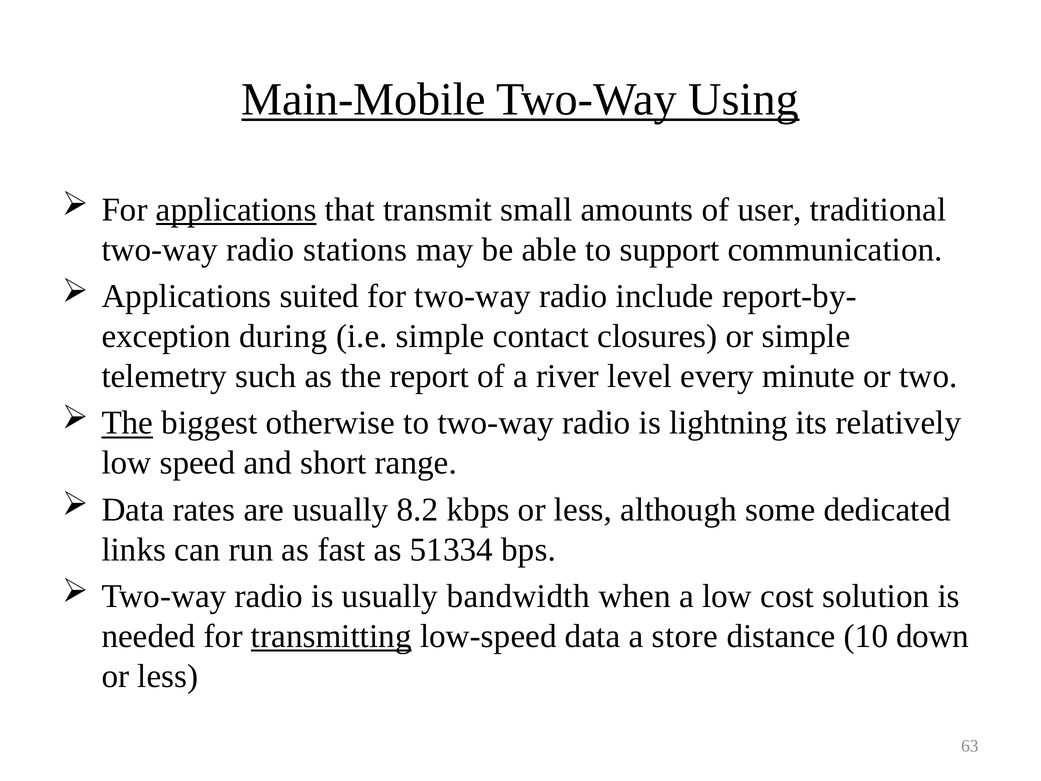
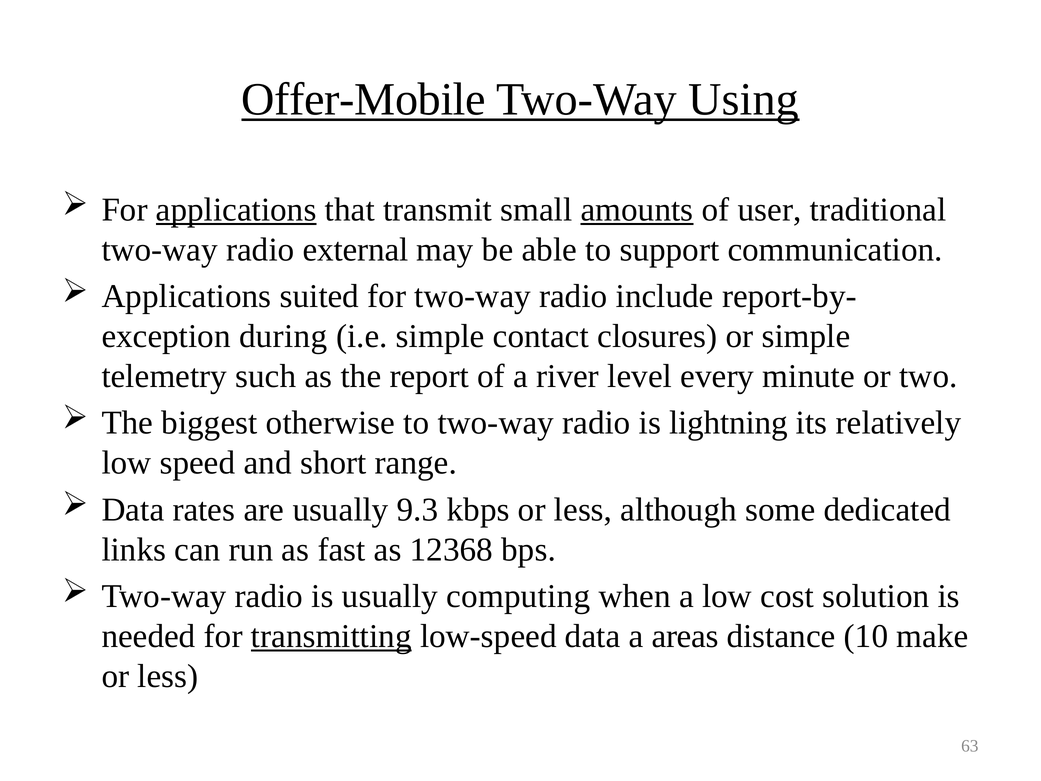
Main-Mobile: Main-Mobile -> Offer-Mobile
amounts underline: none -> present
stations: stations -> external
The at (127, 423) underline: present -> none
8.2: 8.2 -> 9.3
51334: 51334 -> 12368
bandwidth: bandwidth -> computing
store: store -> areas
down: down -> make
